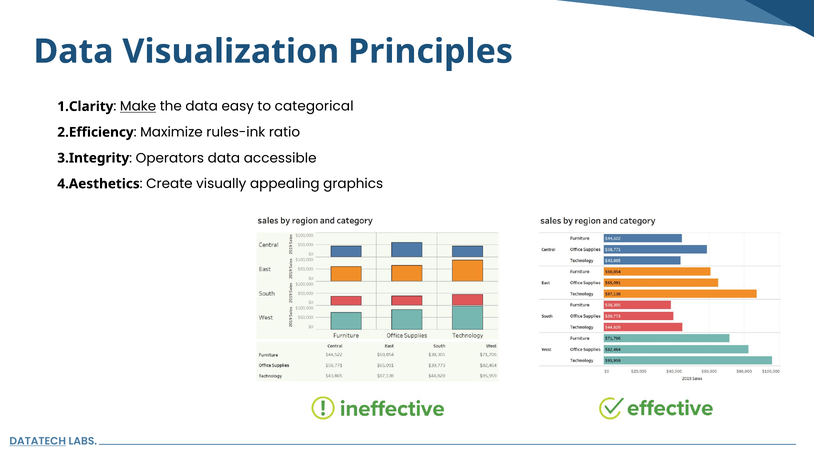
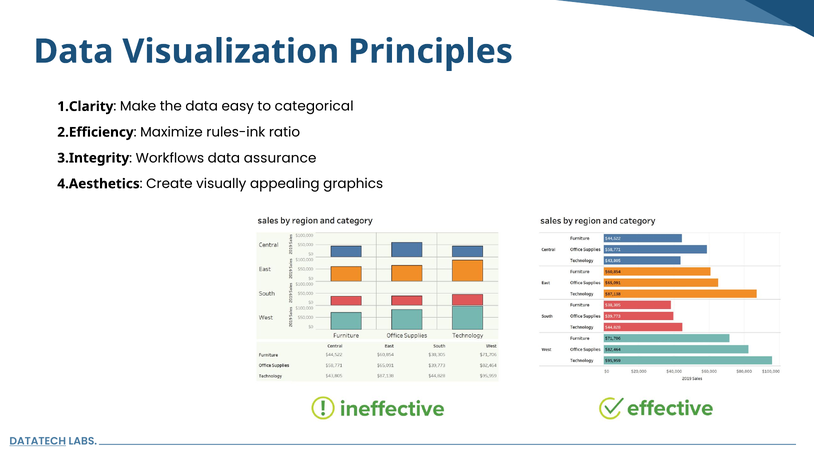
Make underline: present -> none
Operators: Operators -> Workflows
accessible: accessible -> assurance
